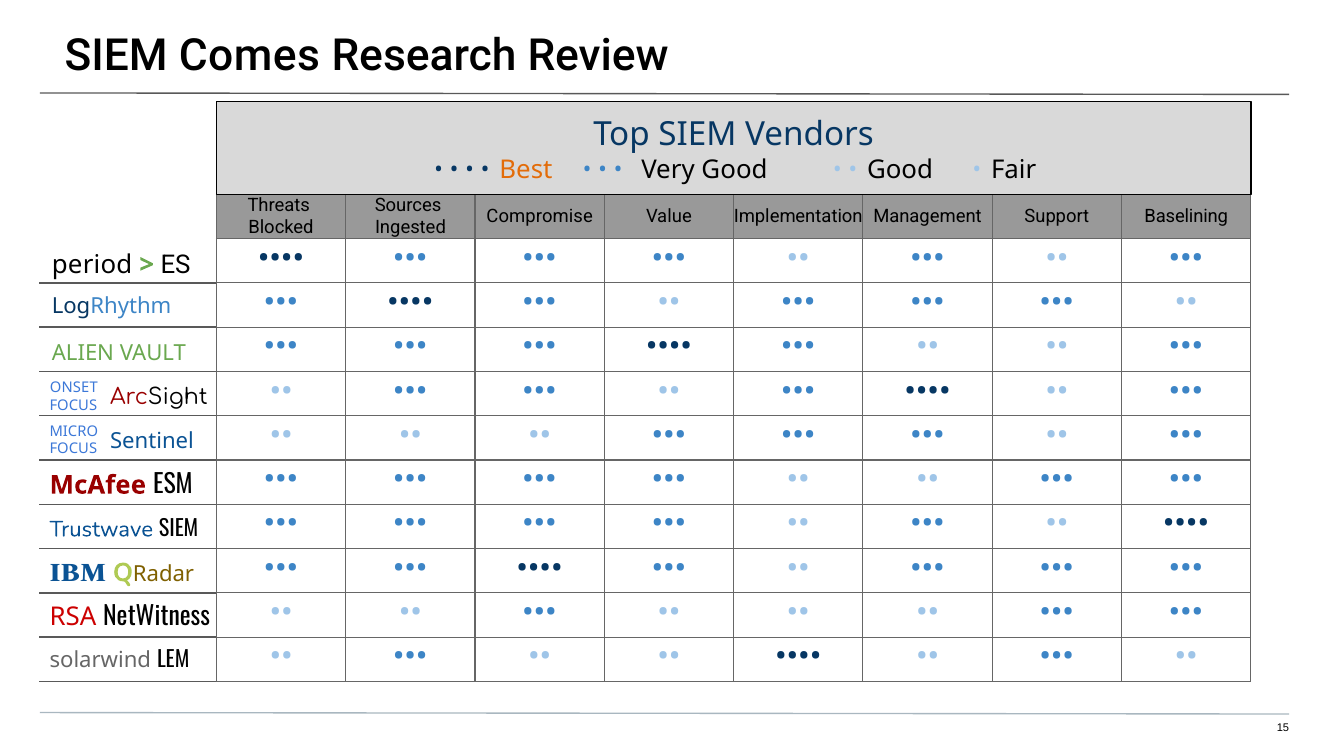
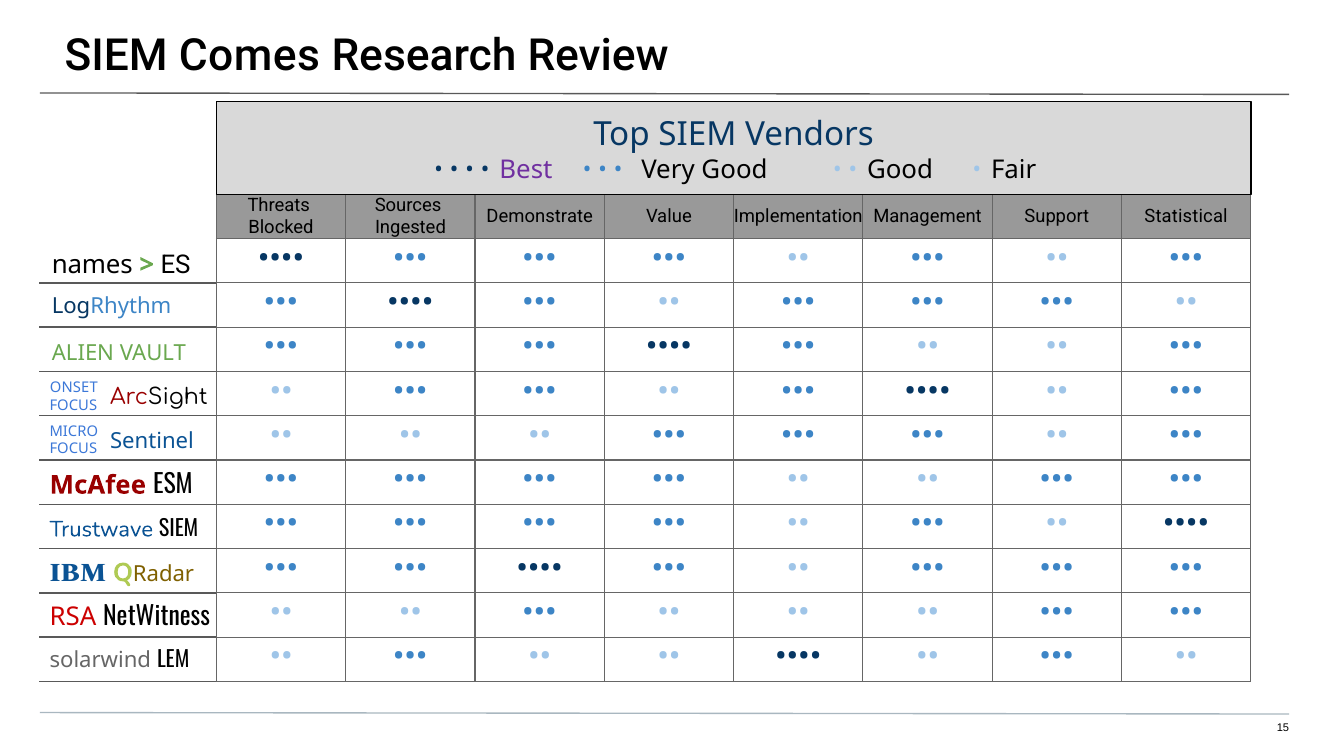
Best colour: orange -> purple
Compromise: Compromise -> Demonstrate
Baselining: Baselining -> Statistical
period: period -> names
